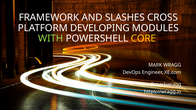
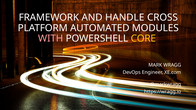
SLASHES: SLASHES -> HANDLE
DEVELOPING: DEVELOPING -> AUTOMATED
WITH colour: light green -> pink
